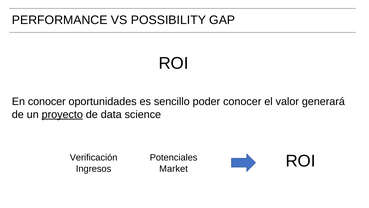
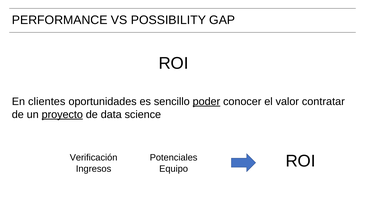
En conocer: conocer -> clientes
poder underline: none -> present
generará: generará -> contratar
Market: Market -> Equipo
